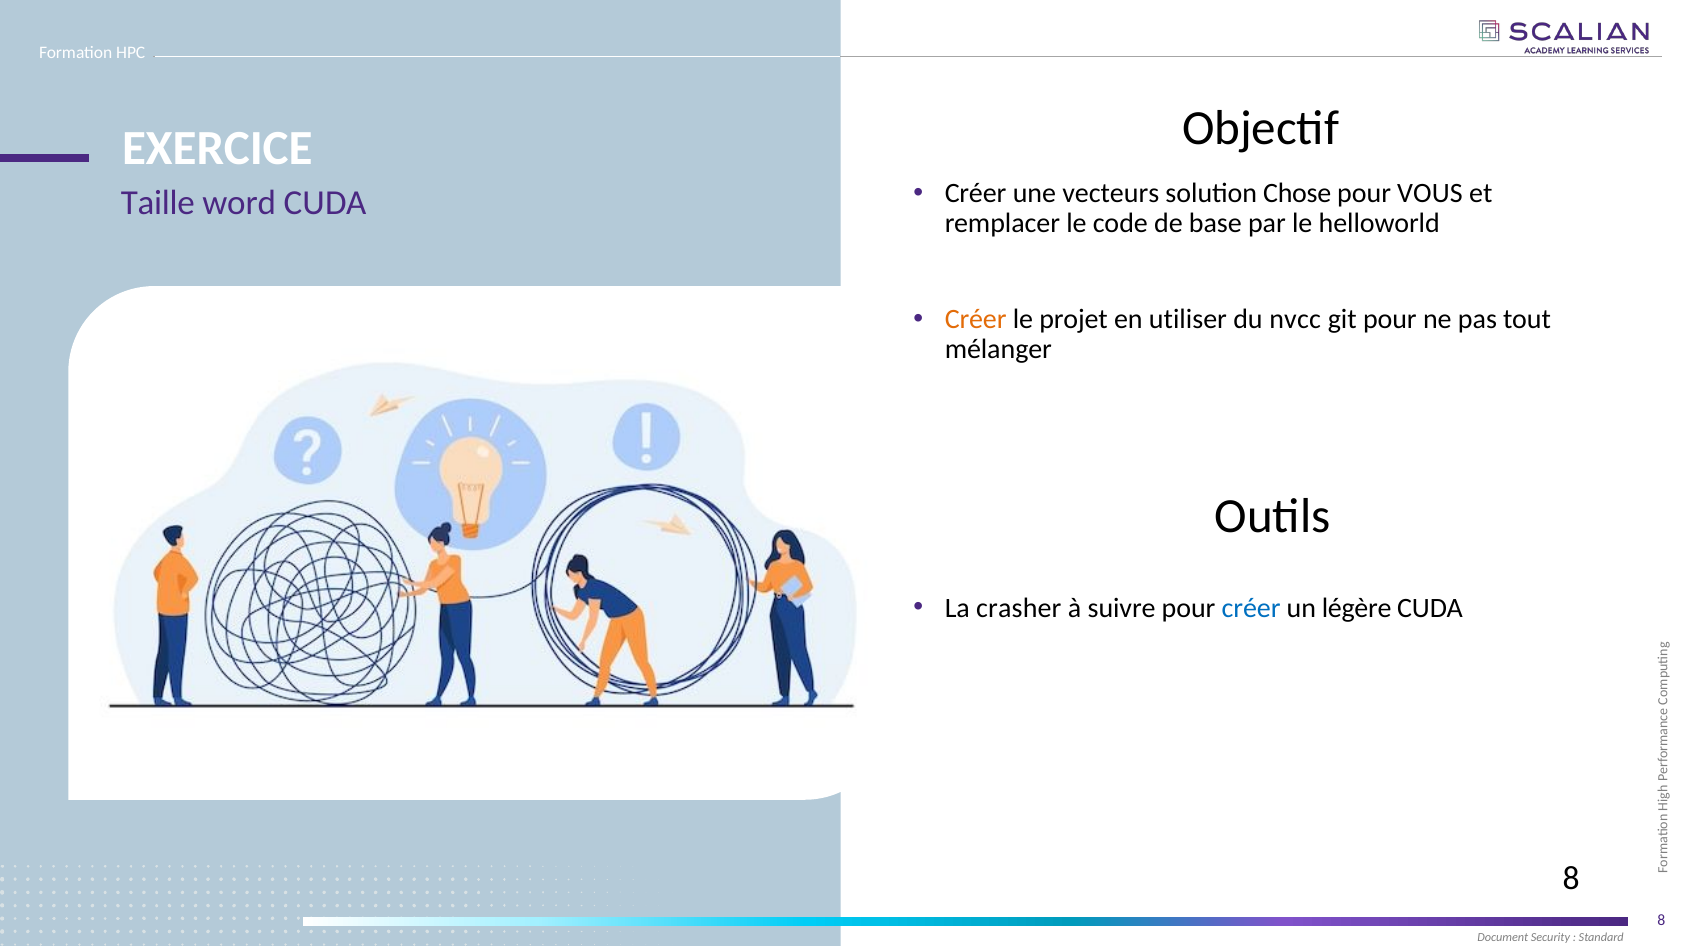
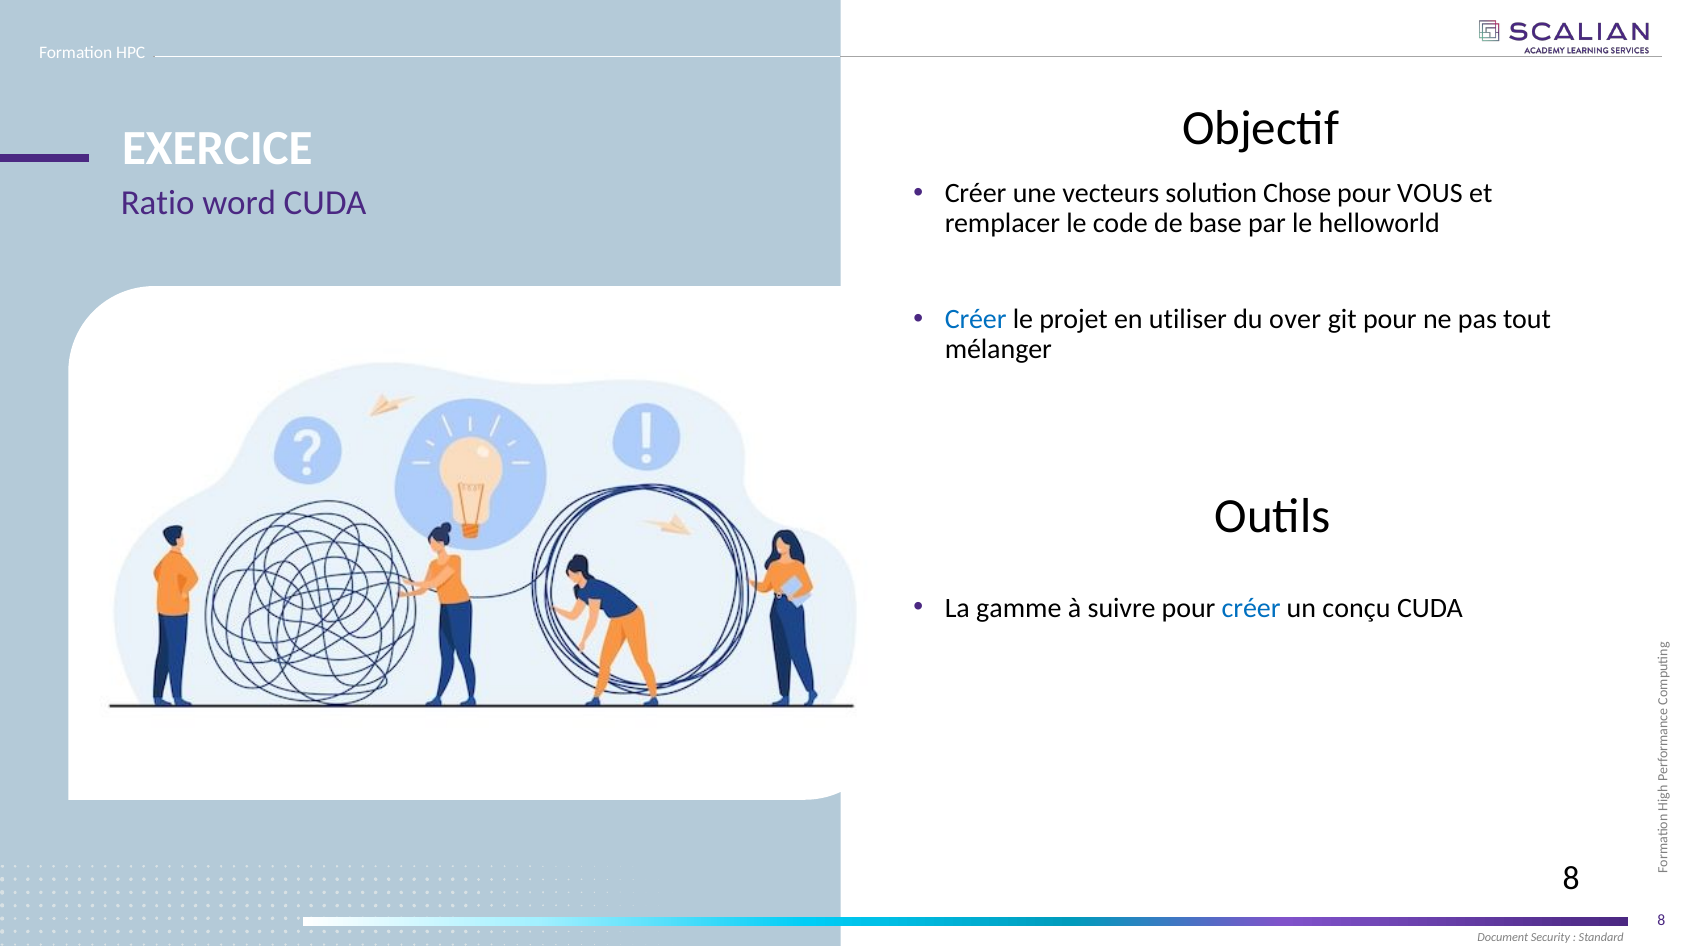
Taille: Taille -> Ratio
Créer at (976, 319) colour: orange -> blue
nvcc: nvcc -> over
crasher: crasher -> gamme
légère: légère -> conçu
